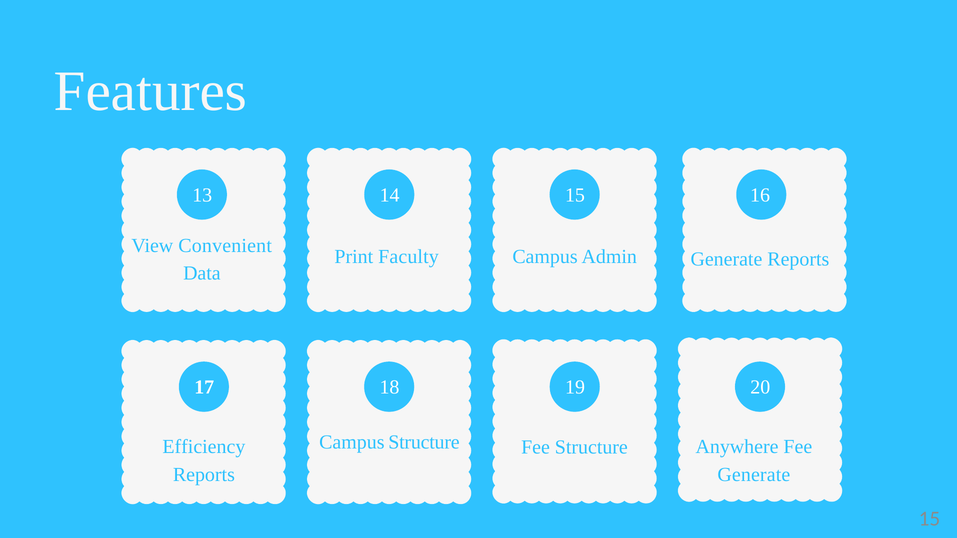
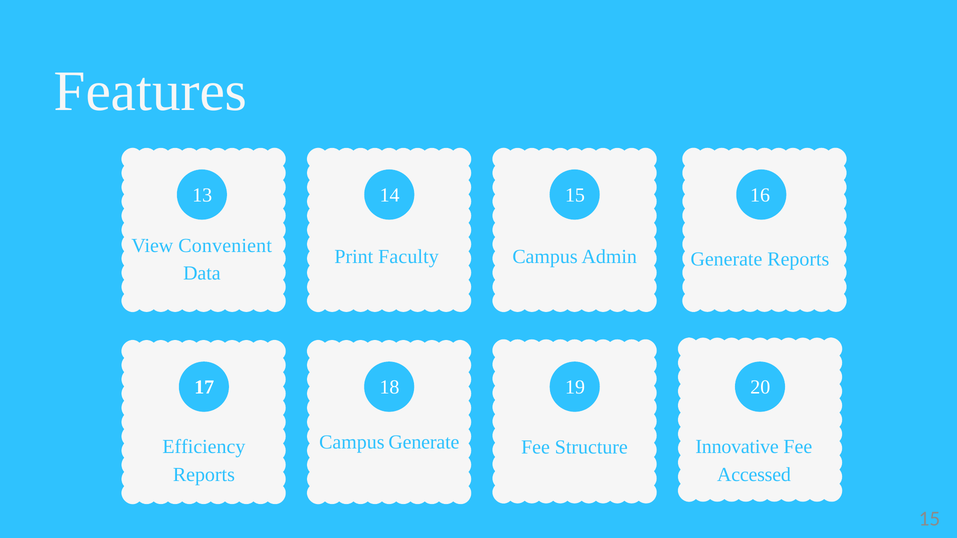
Campus Structure: Structure -> Generate
Anywhere: Anywhere -> Innovative
Generate at (754, 475): Generate -> Accessed
